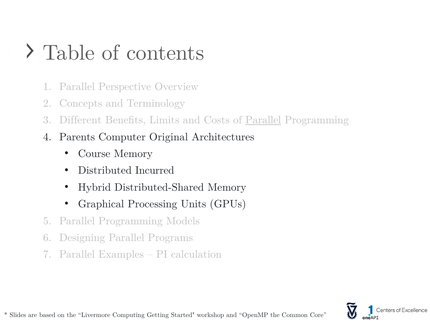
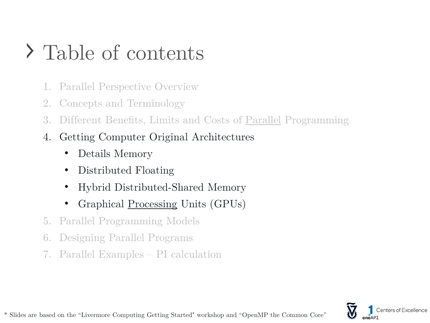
Parents at (77, 137): Parents -> Getting
Course: Course -> Details
Incurred: Incurred -> Floating
Processing underline: none -> present
